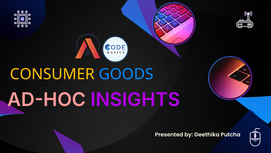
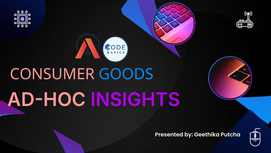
CONSUMER colour: yellow -> pink
